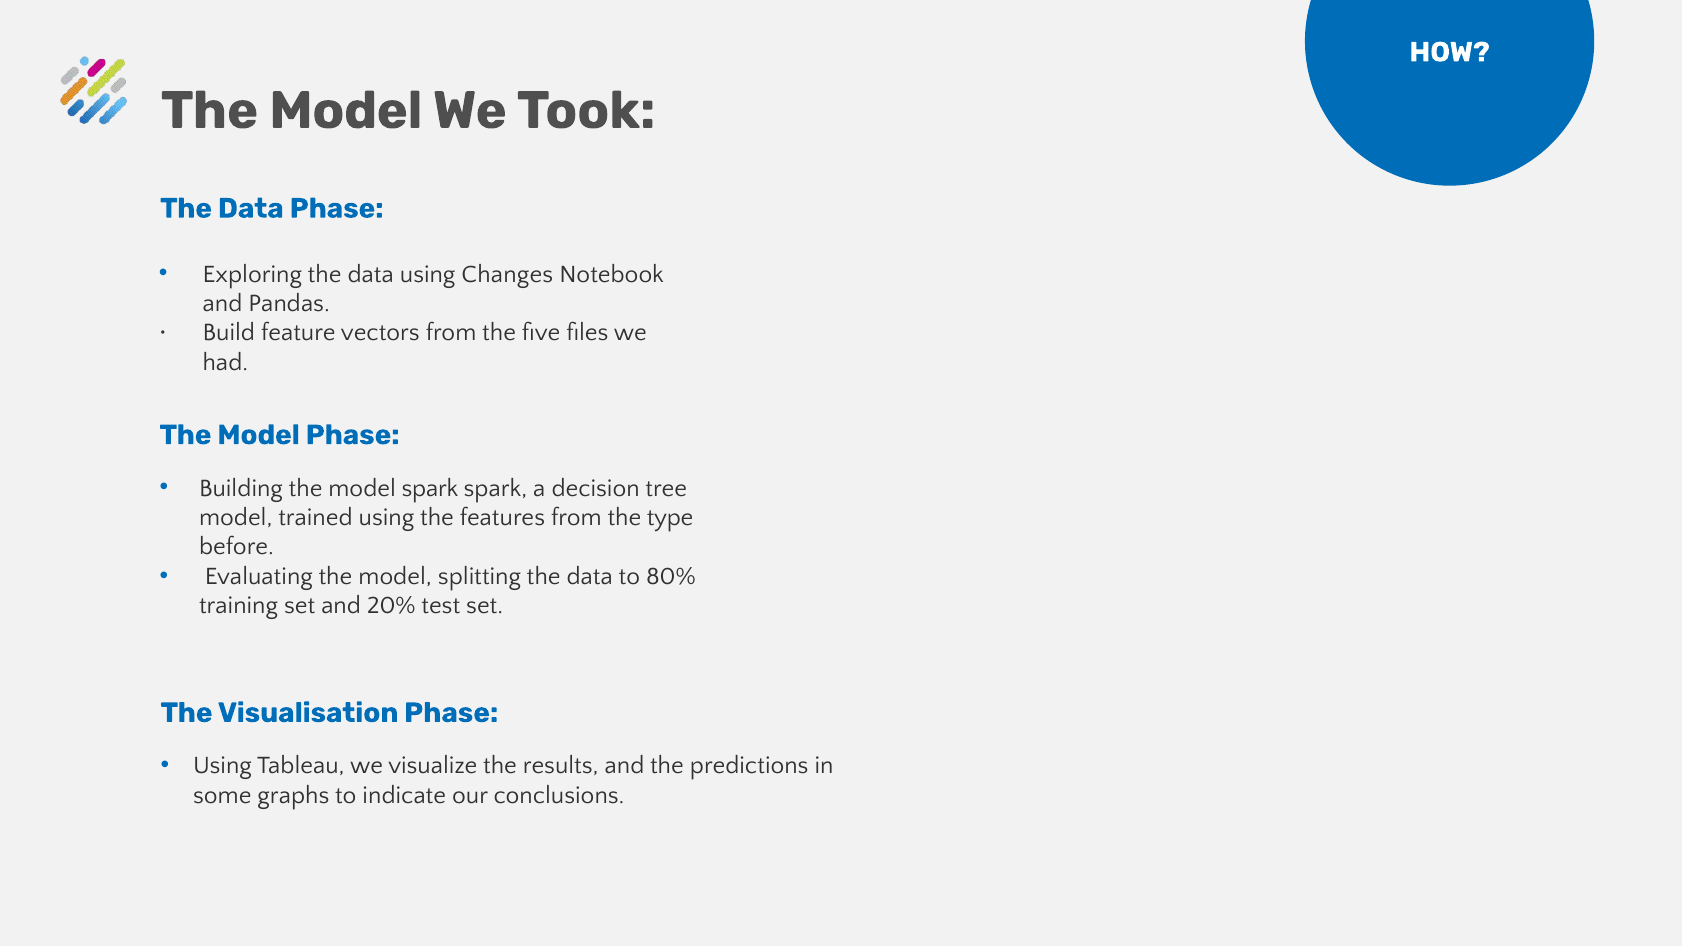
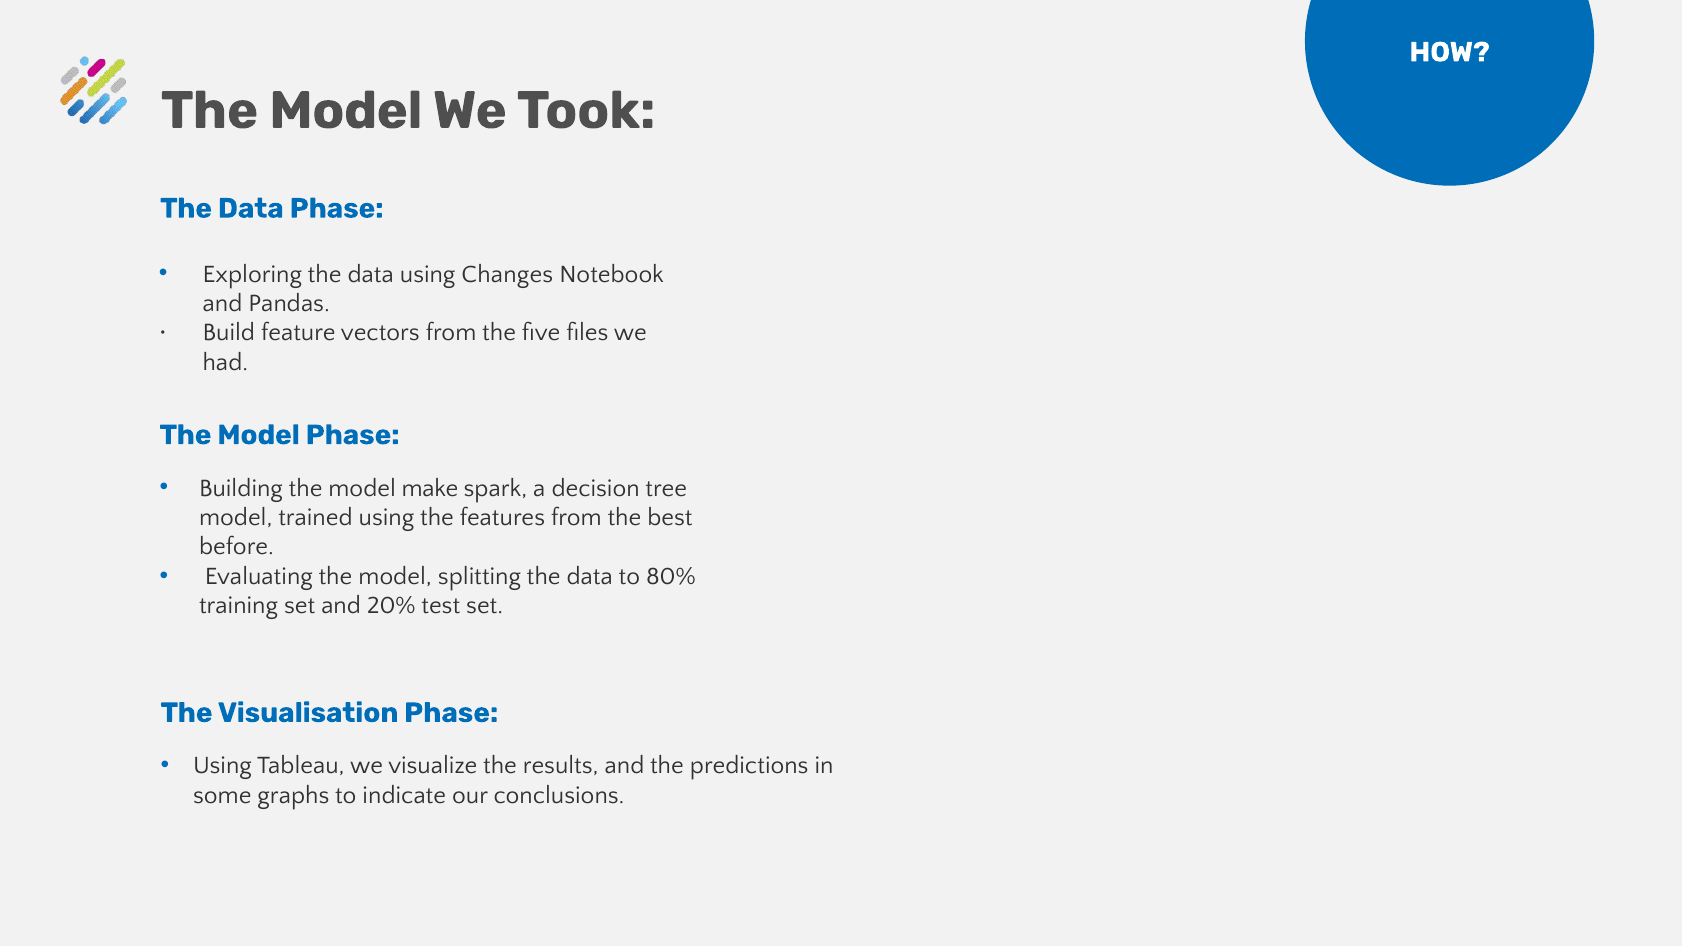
model spark: spark -> make
type: type -> best
